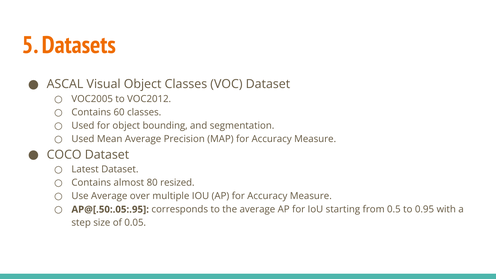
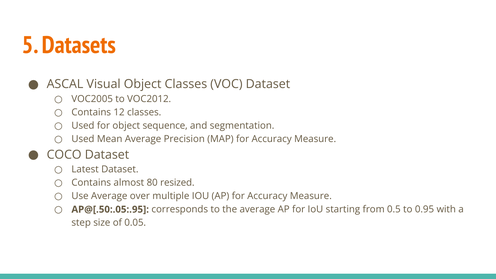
60: 60 -> 12
bounding: bounding -> sequence
